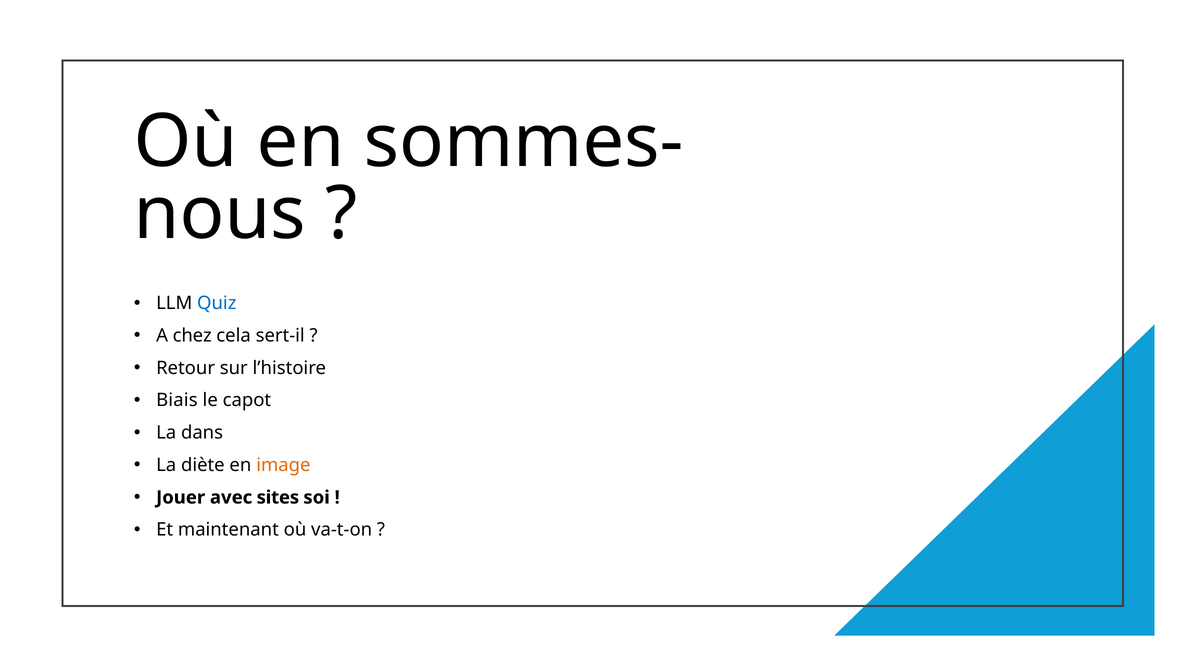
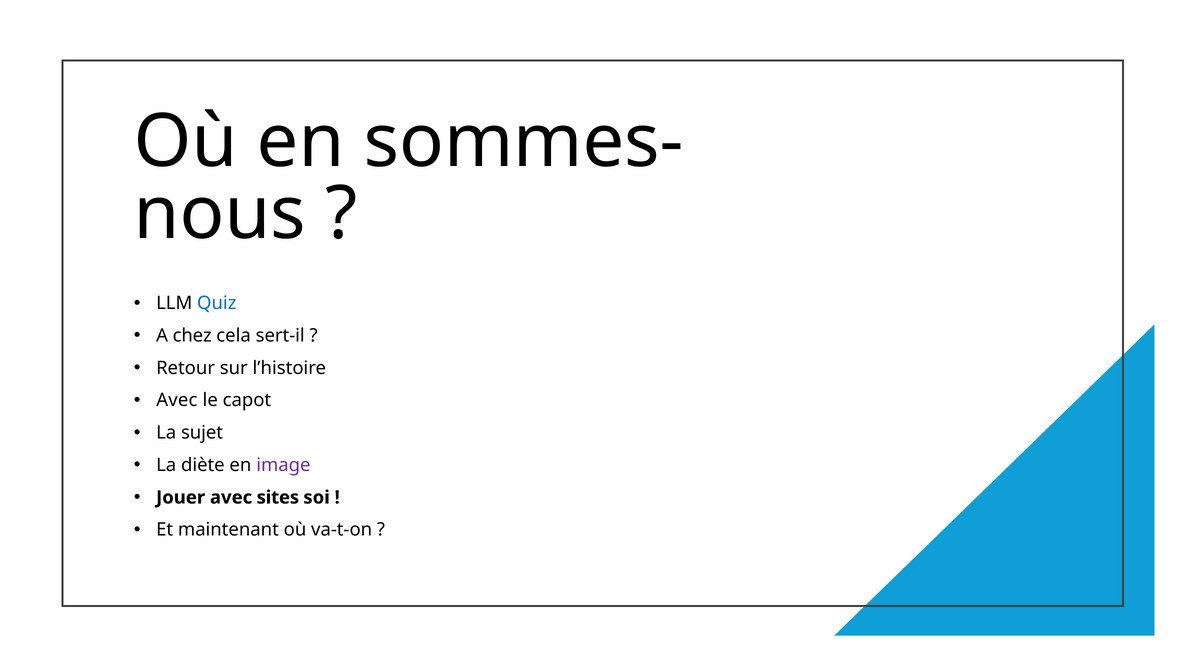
Biais at (177, 400): Biais -> Avec
dans: dans -> sujet
image colour: orange -> purple
